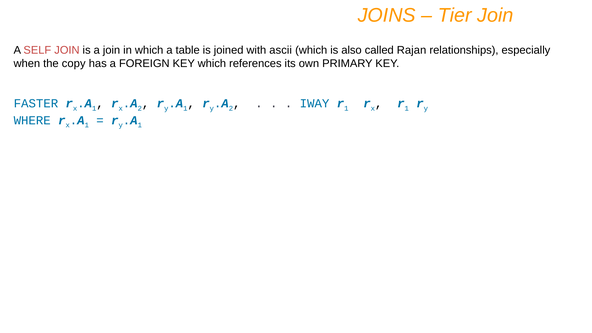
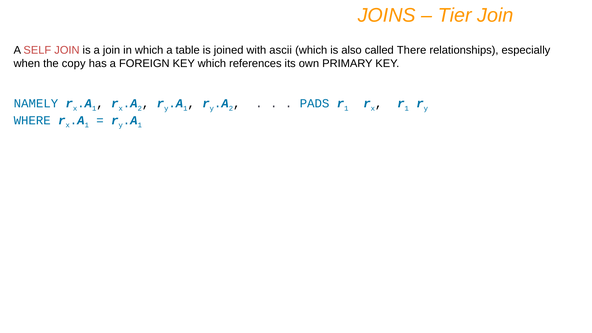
Rajan: Rajan -> There
FASTER: FASTER -> NAMELY
IWAY: IWAY -> PADS
